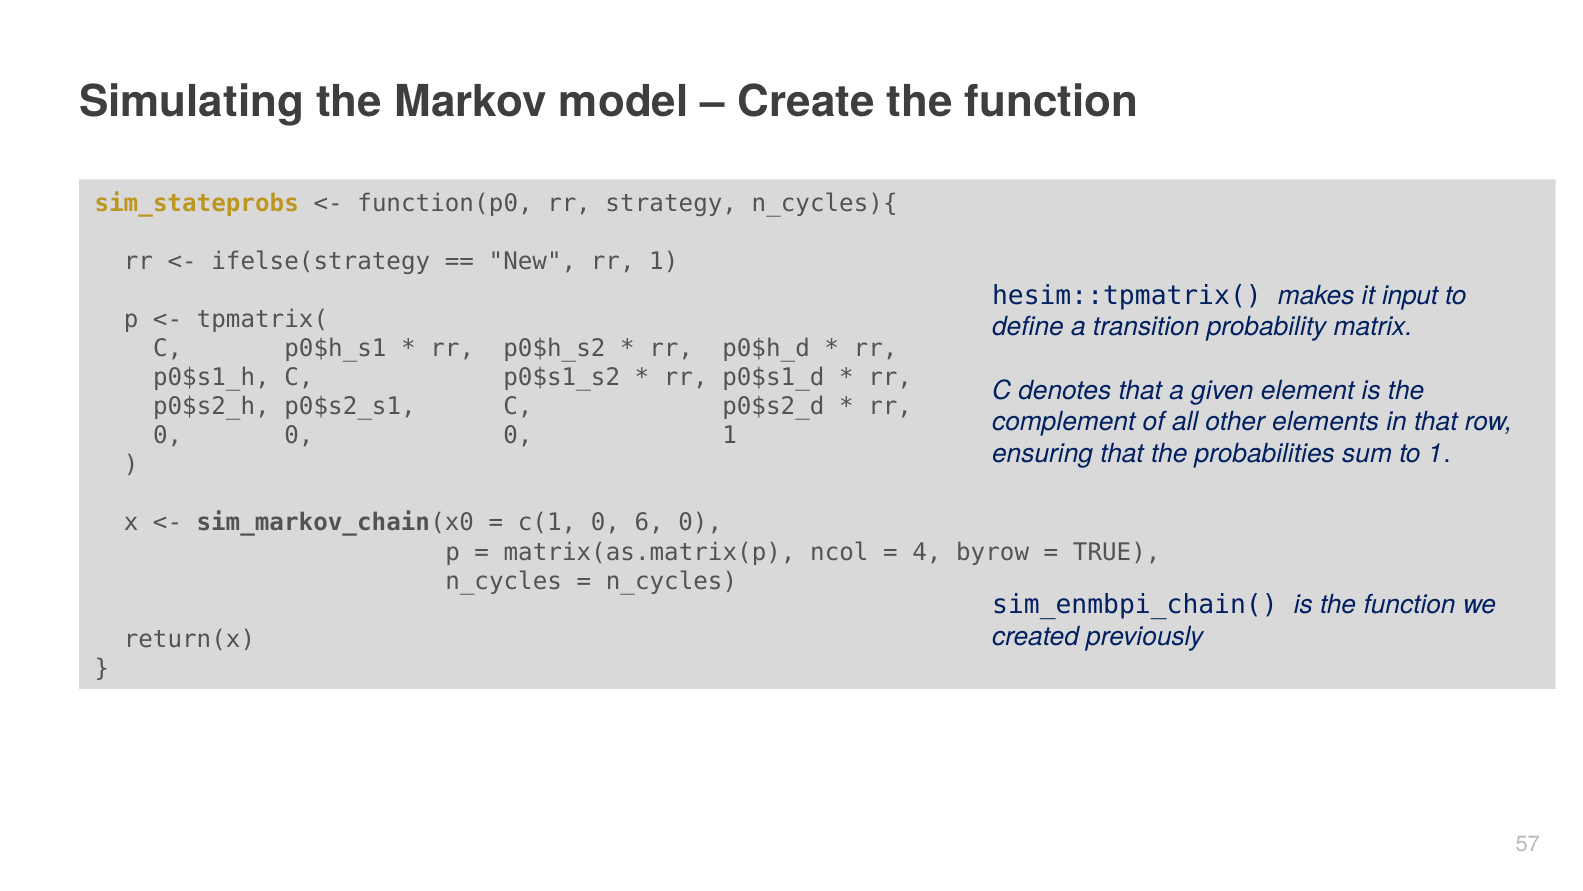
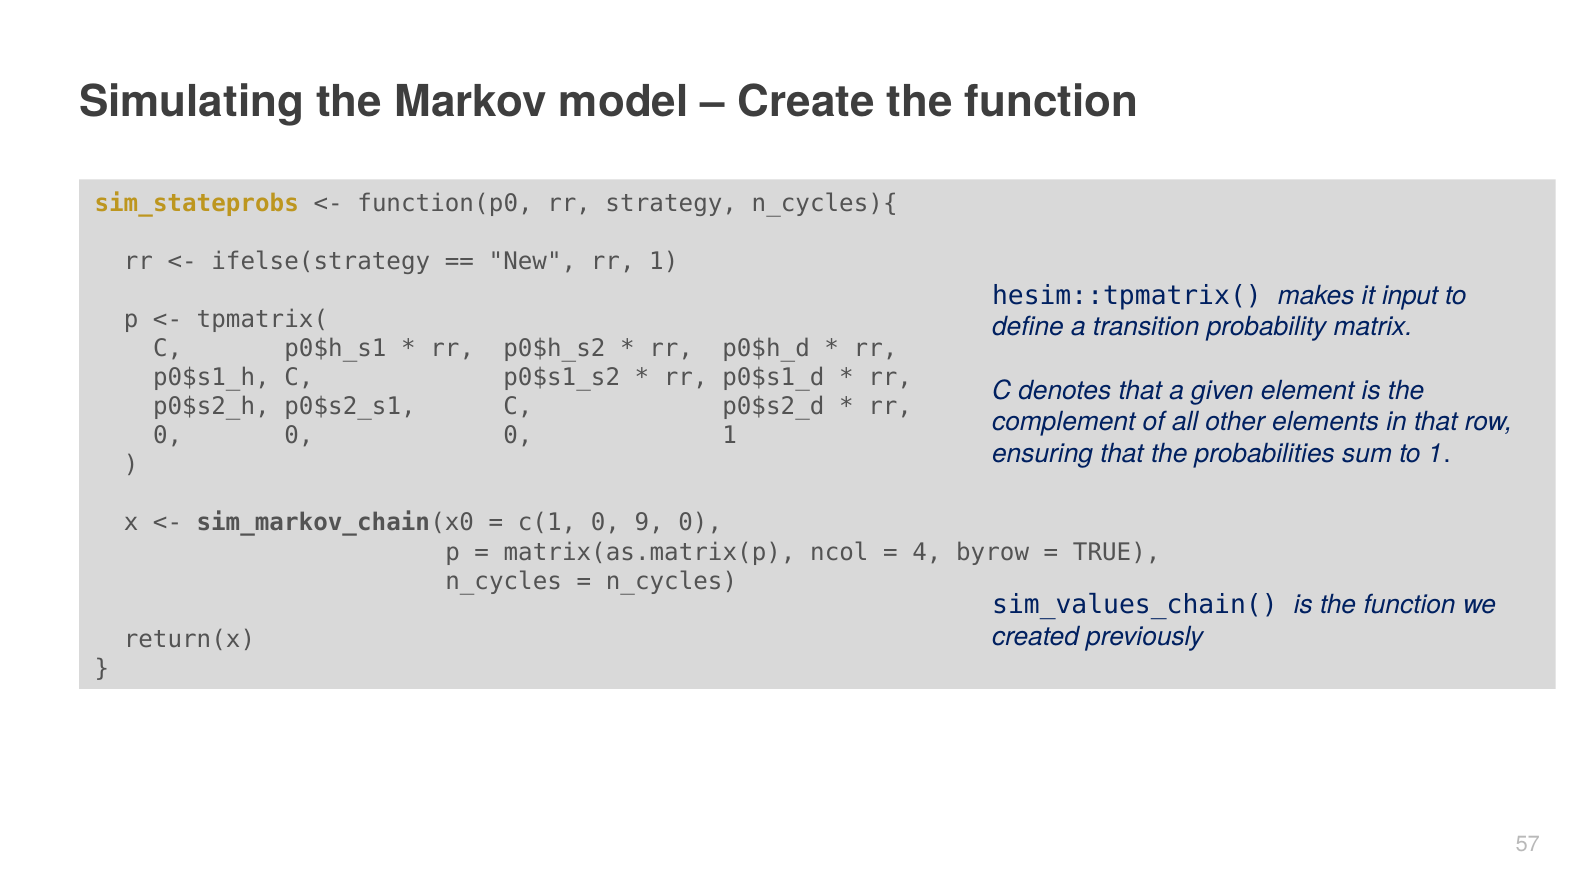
6: 6 -> 9
sim_enmbpi_chain(: sim_enmbpi_chain( -> sim_values_chain(
